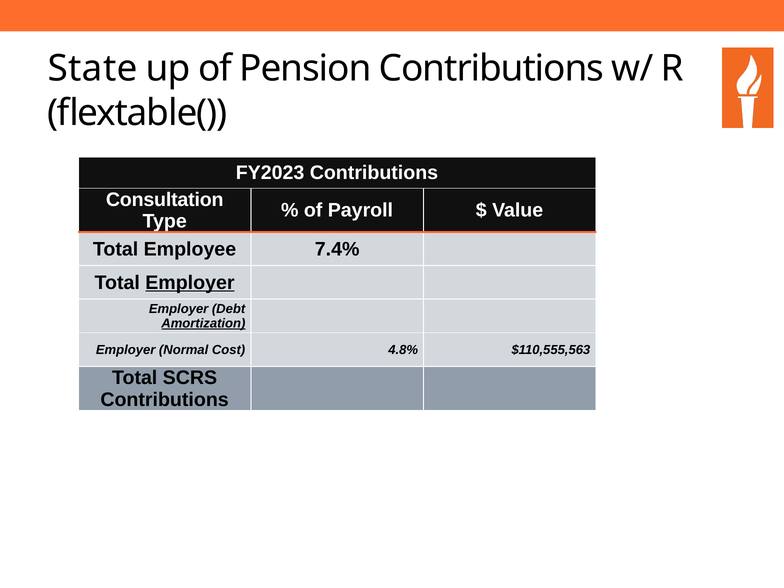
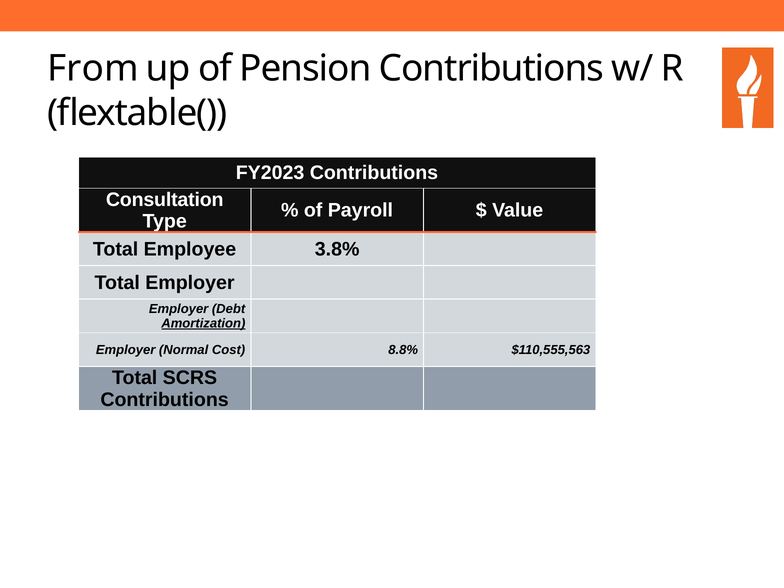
State: State -> From
7.4%: 7.4% -> 3.8%
Employer at (190, 283) underline: present -> none
4.8%: 4.8% -> 8.8%
